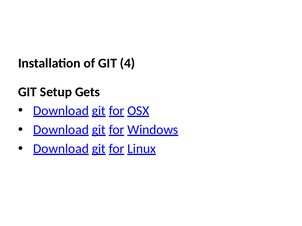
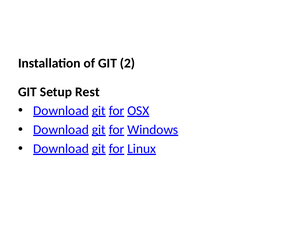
4: 4 -> 2
Gets: Gets -> Rest
